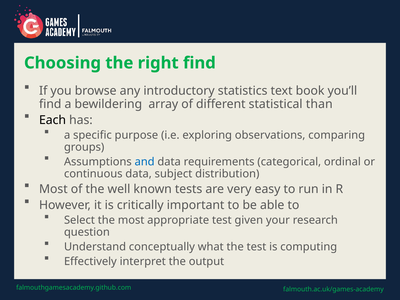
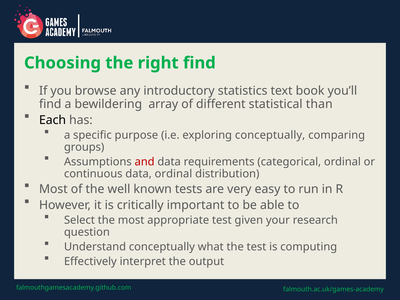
exploring observations: observations -> conceptually
and colour: blue -> red
data subject: subject -> ordinal
